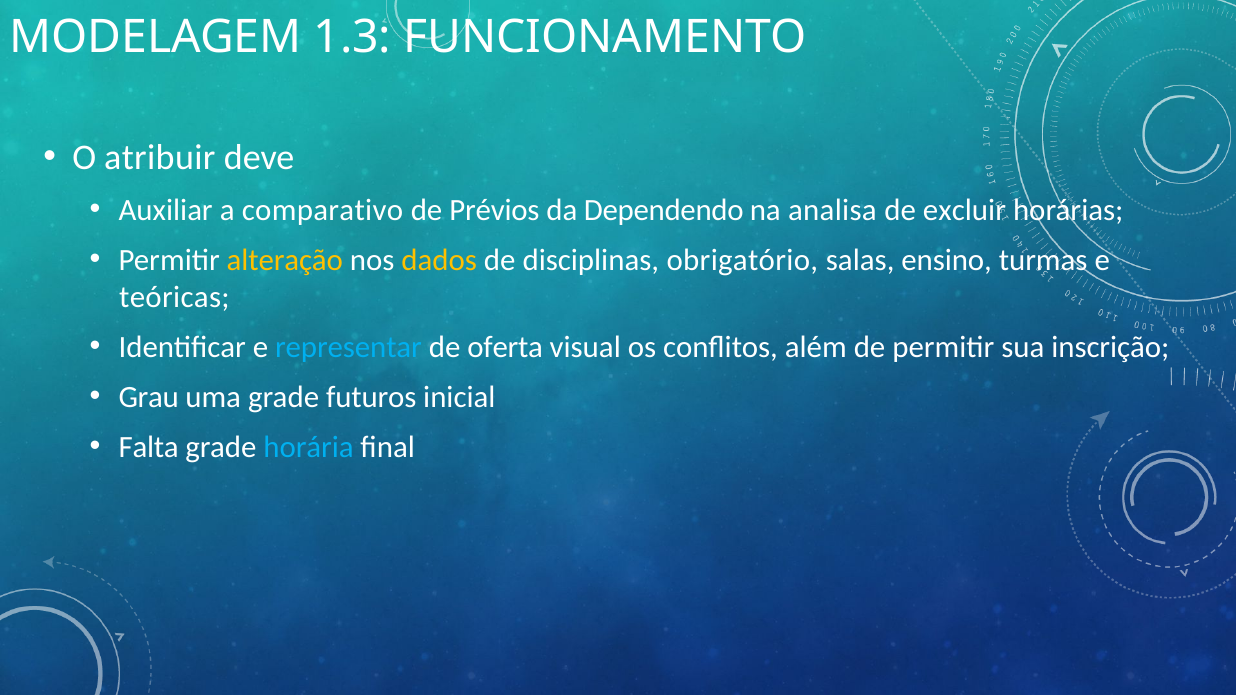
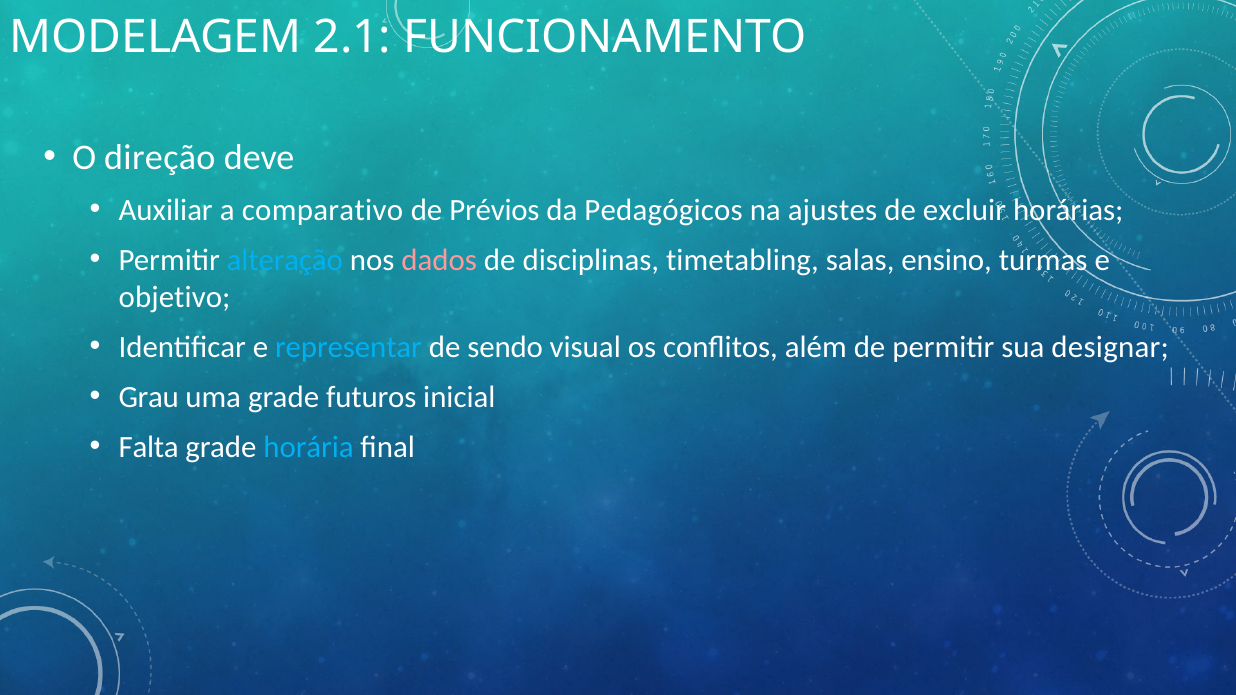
1.3: 1.3 -> 2.1
atribuir: atribuir -> direção
Dependendo: Dependendo -> Pedagógicos
analisa: analisa -> ajustes
alteração colour: yellow -> light blue
dados colour: yellow -> pink
obrigatório: obrigatório -> timetabling
teóricas: teóricas -> objetivo
oferta: oferta -> sendo
inscrição: inscrição -> designar
